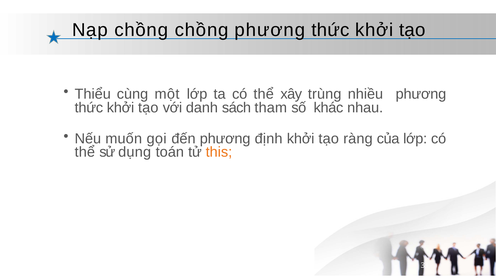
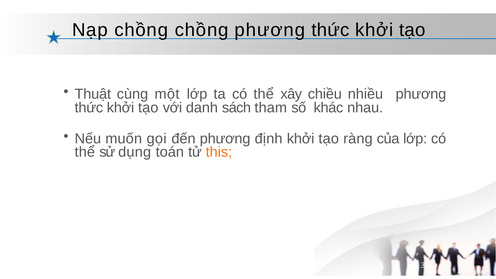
Thiểu: Thiểu -> Thuật
trùng: trùng -> chiều
